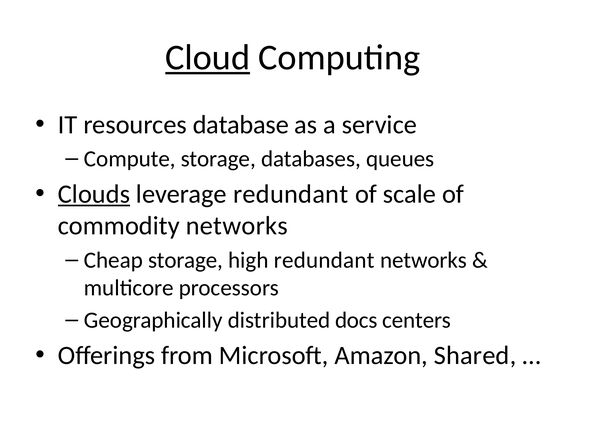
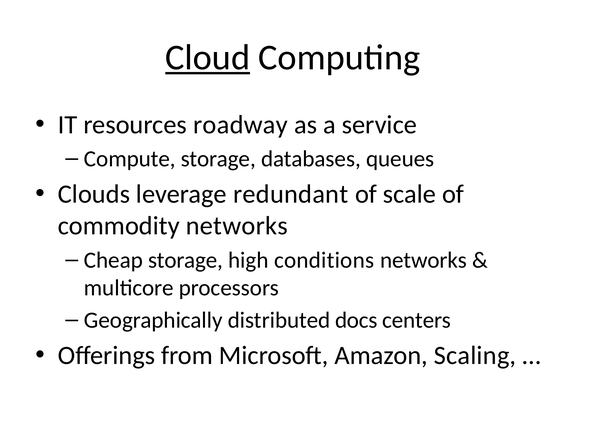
database: database -> roadway
Clouds underline: present -> none
high redundant: redundant -> conditions
Shared: Shared -> Scaling
